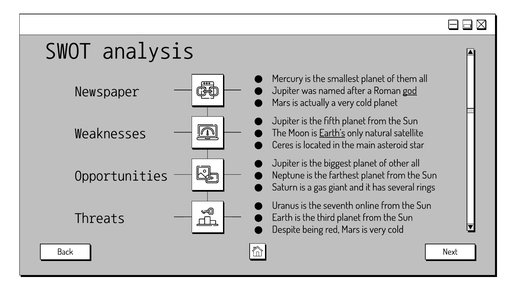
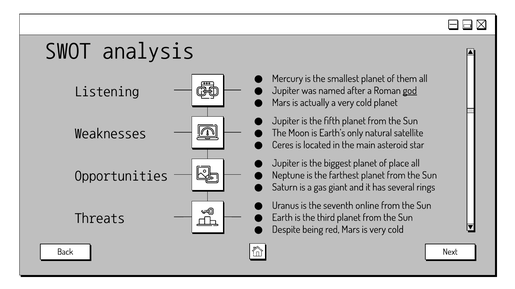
Newspaper: Newspaper -> Listening
Earth’s underline: present -> none
other: other -> place
